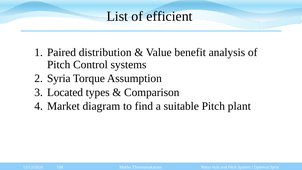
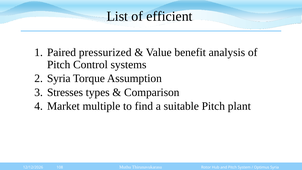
distribution: distribution -> pressurized
Located: Located -> Stresses
diagram: diagram -> multiple
